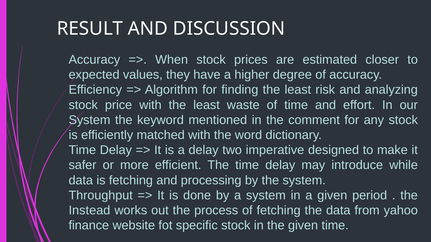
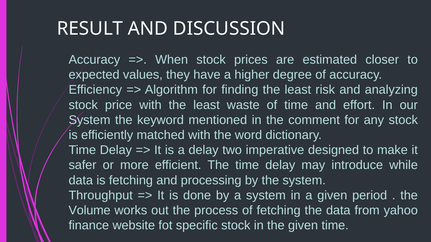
Instead: Instead -> Volume
